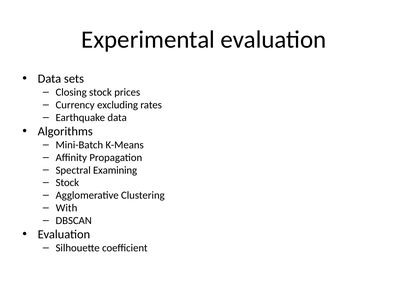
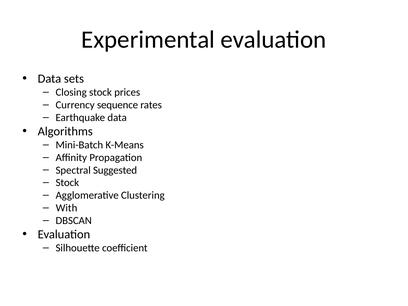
excluding: excluding -> sequence
Examining: Examining -> Suggested
